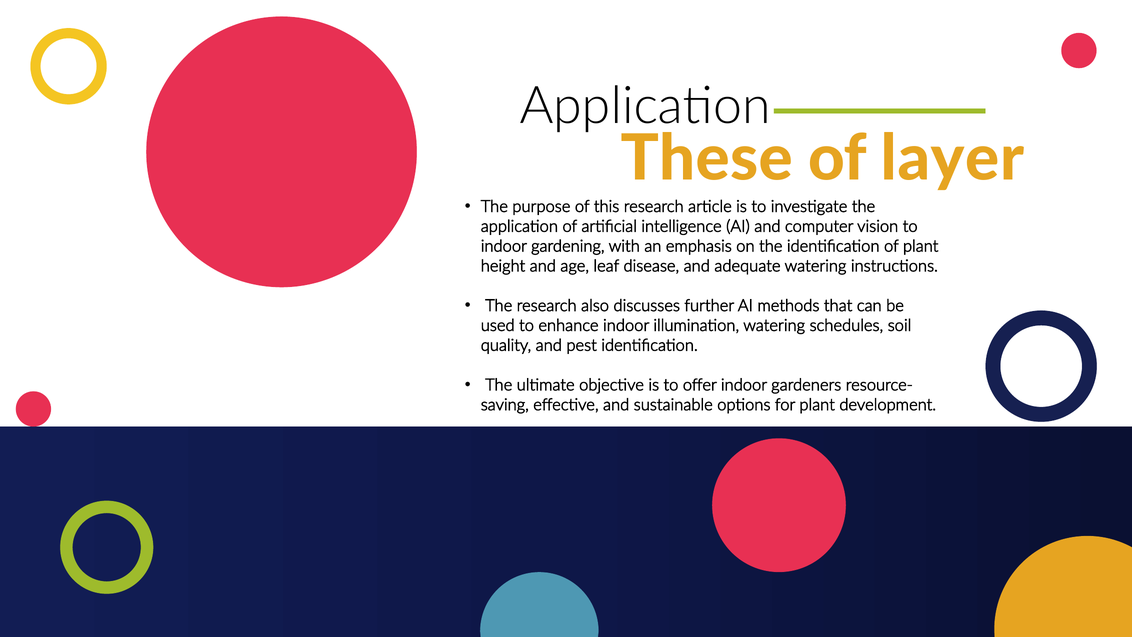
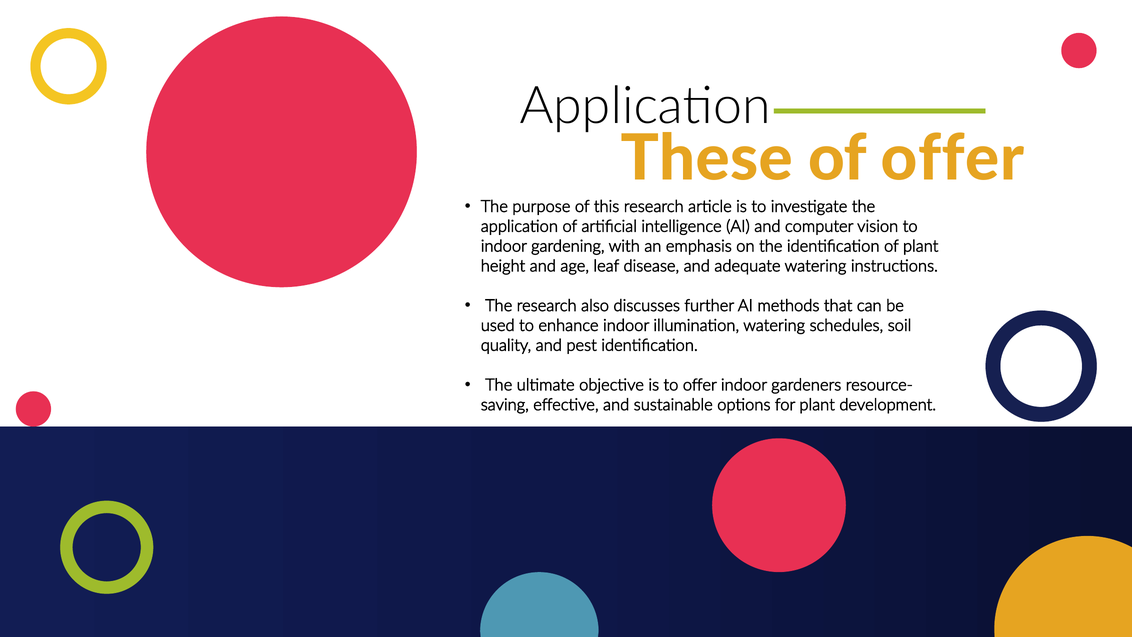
of layer: layer -> offer
